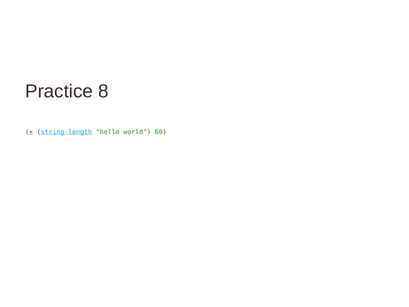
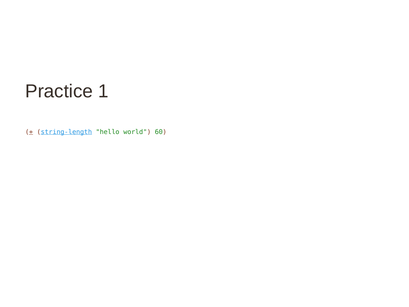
8: 8 -> 1
